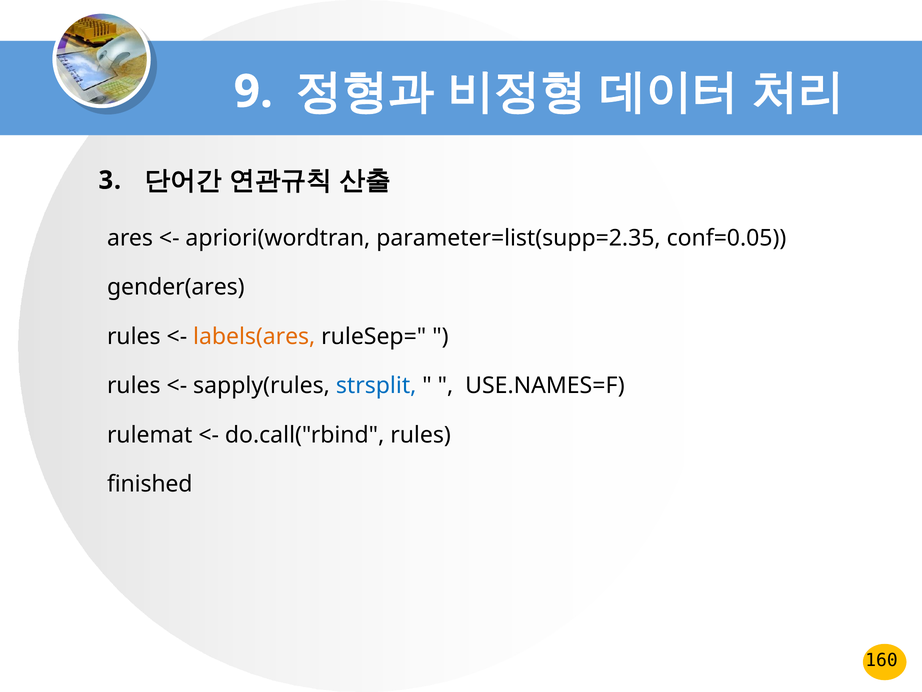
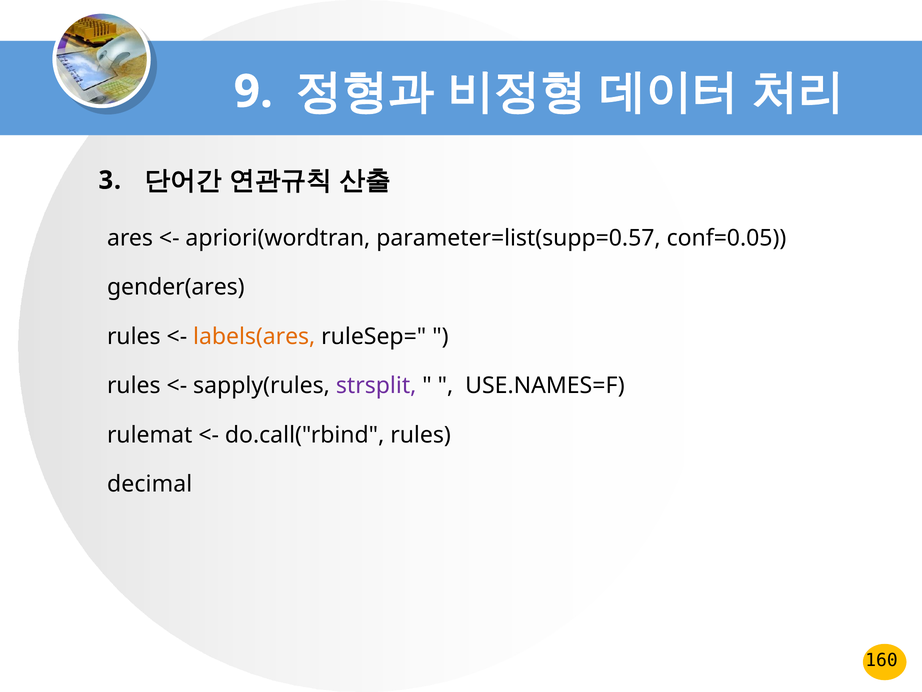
parameter=list(supp=2.35: parameter=list(supp=2.35 -> parameter=list(supp=0.57
strsplit colour: blue -> purple
finished: finished -> decimal
